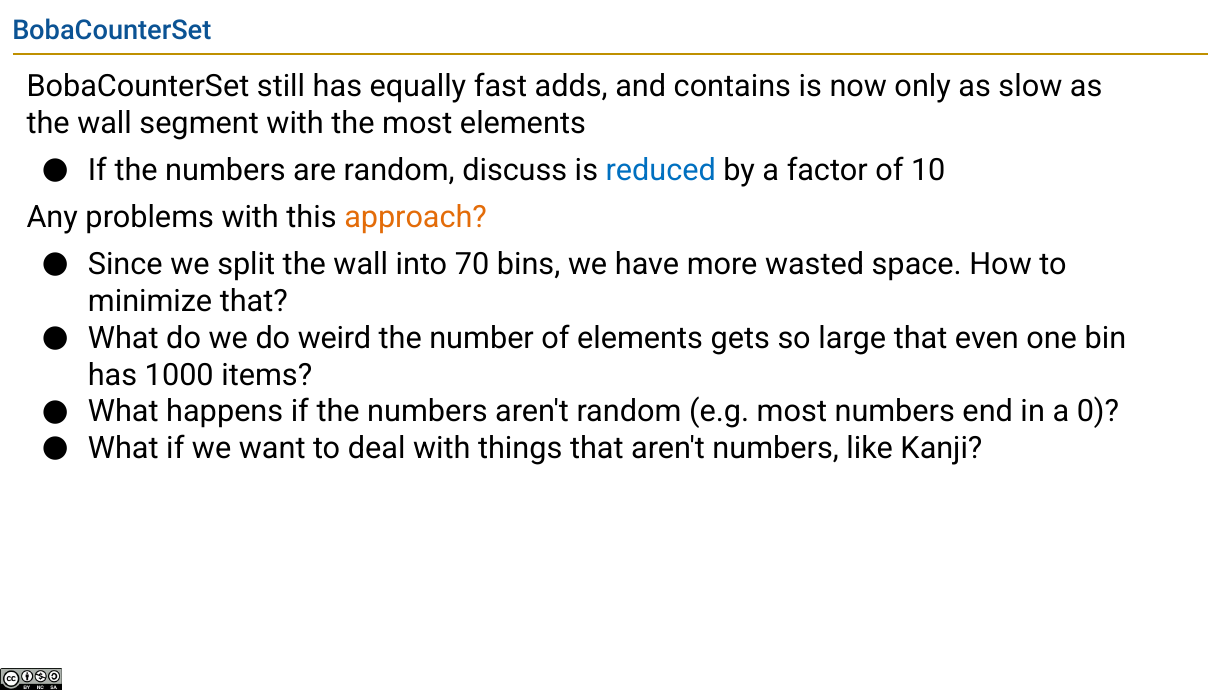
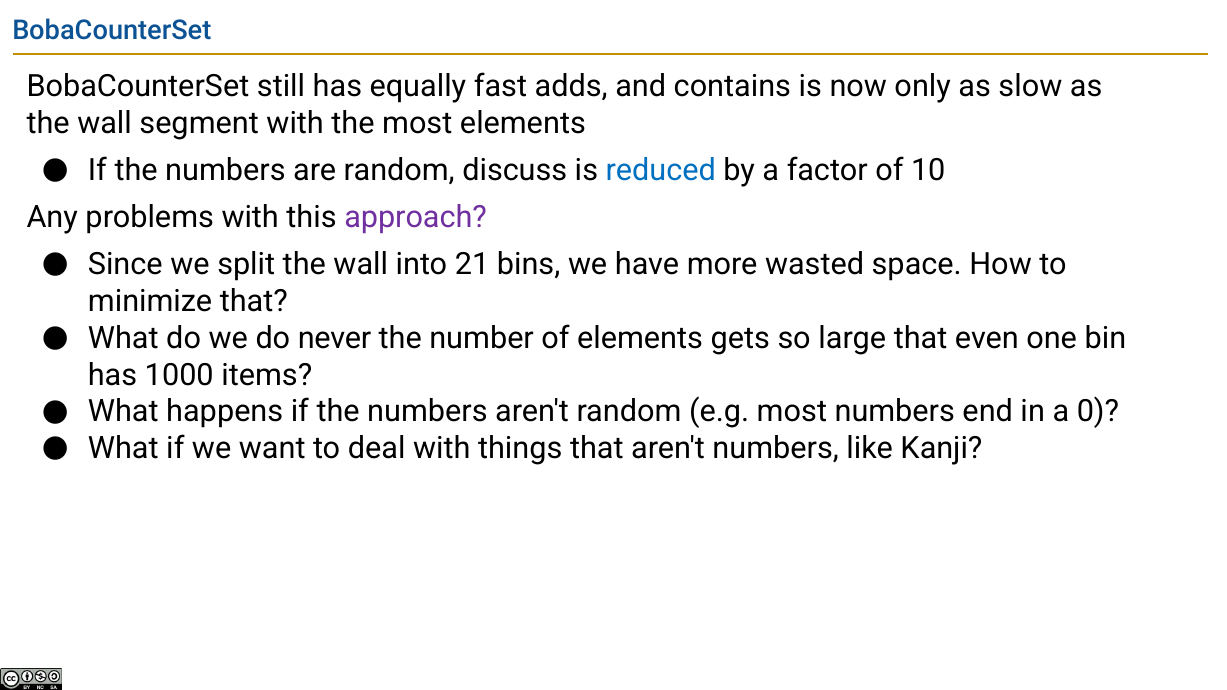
approach colour: orange -> purple
70: 70 -> 21
weird: weird -> never
